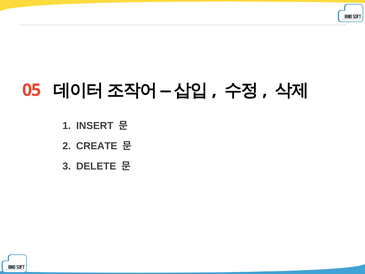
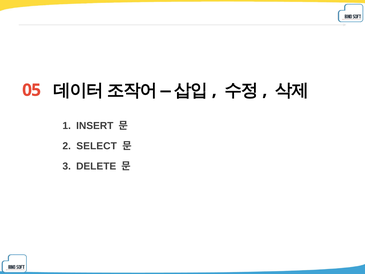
CREATE: CREATE -> SELECT
